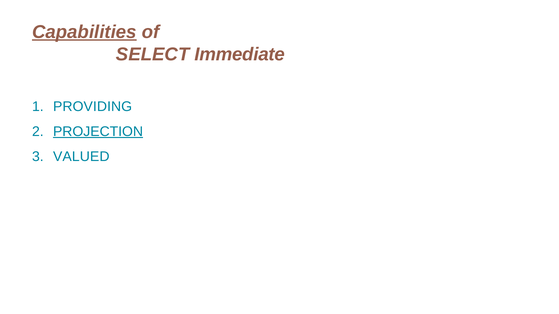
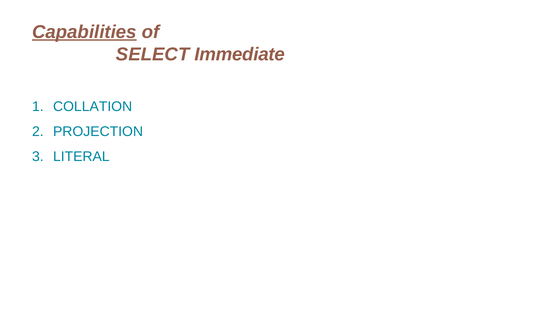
PROVIDING: PROVIDING -> COLLATION
PROJECTION underline: present -> none
VALUED: VALUED -> LITERAL
